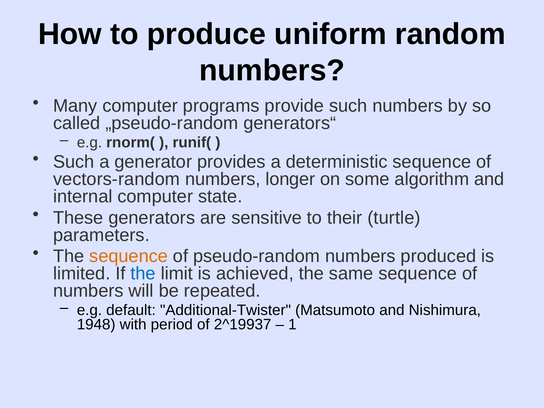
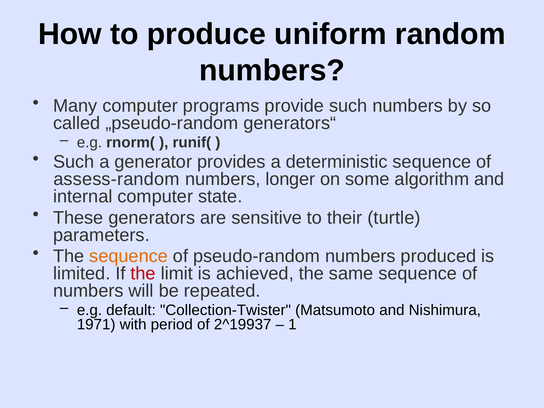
vectors-random: vectors-random -> assess-random
the at (143, 274) colour: blue -> red
Additional-Twister: Additional-Twister -> Collection-Twister
1948: 1948 -> 1971
